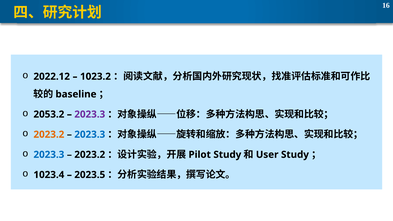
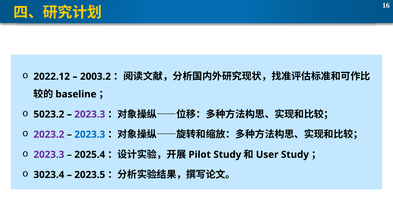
1023.2: 1023.2 -> 2003.2
2053.2: 2053.2 -> 5023.2
2023.2 at (49, 134) colour: orange -> purple
2023.3 at (49, 155) colour: blue -> purple
2023.2 at (90, 155): 2023.2 -> 2025.4
1023.4: 1023.4 -> 3023.4
